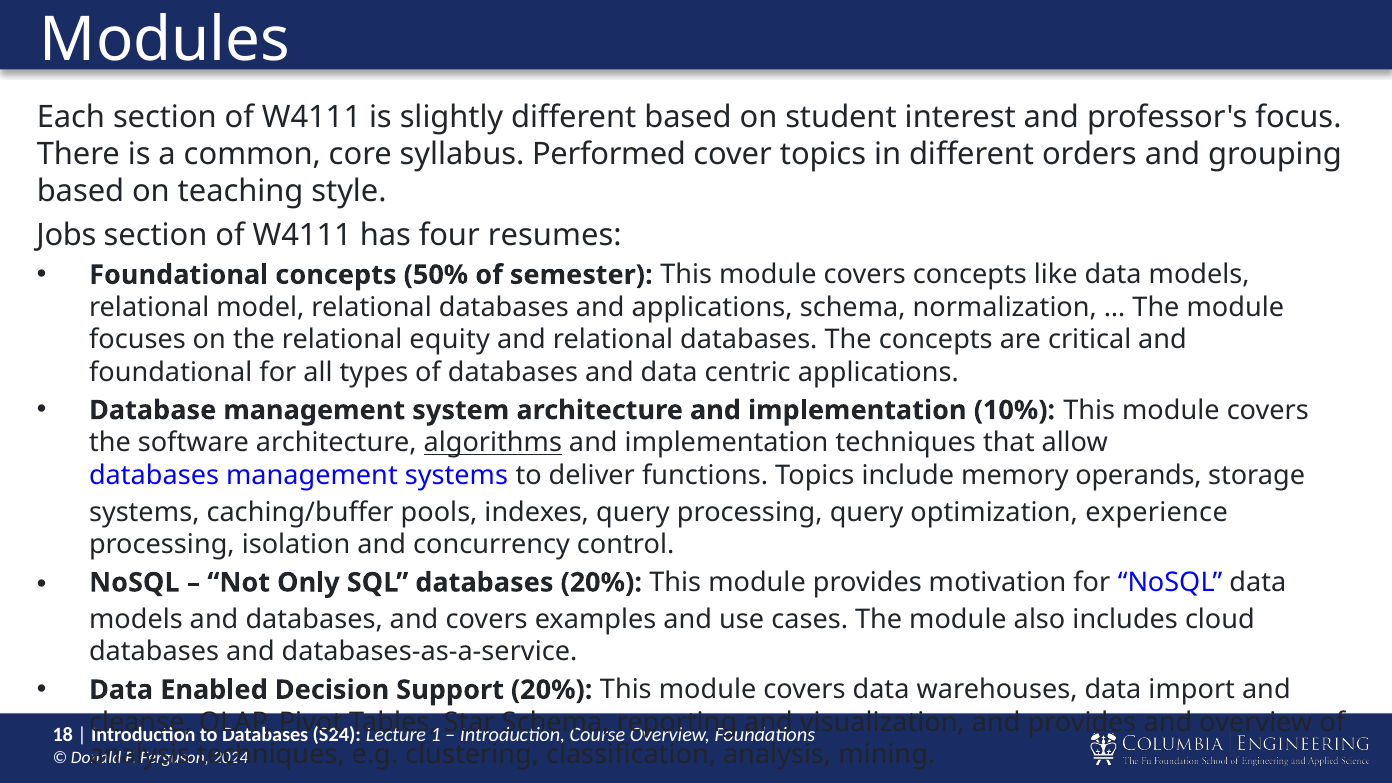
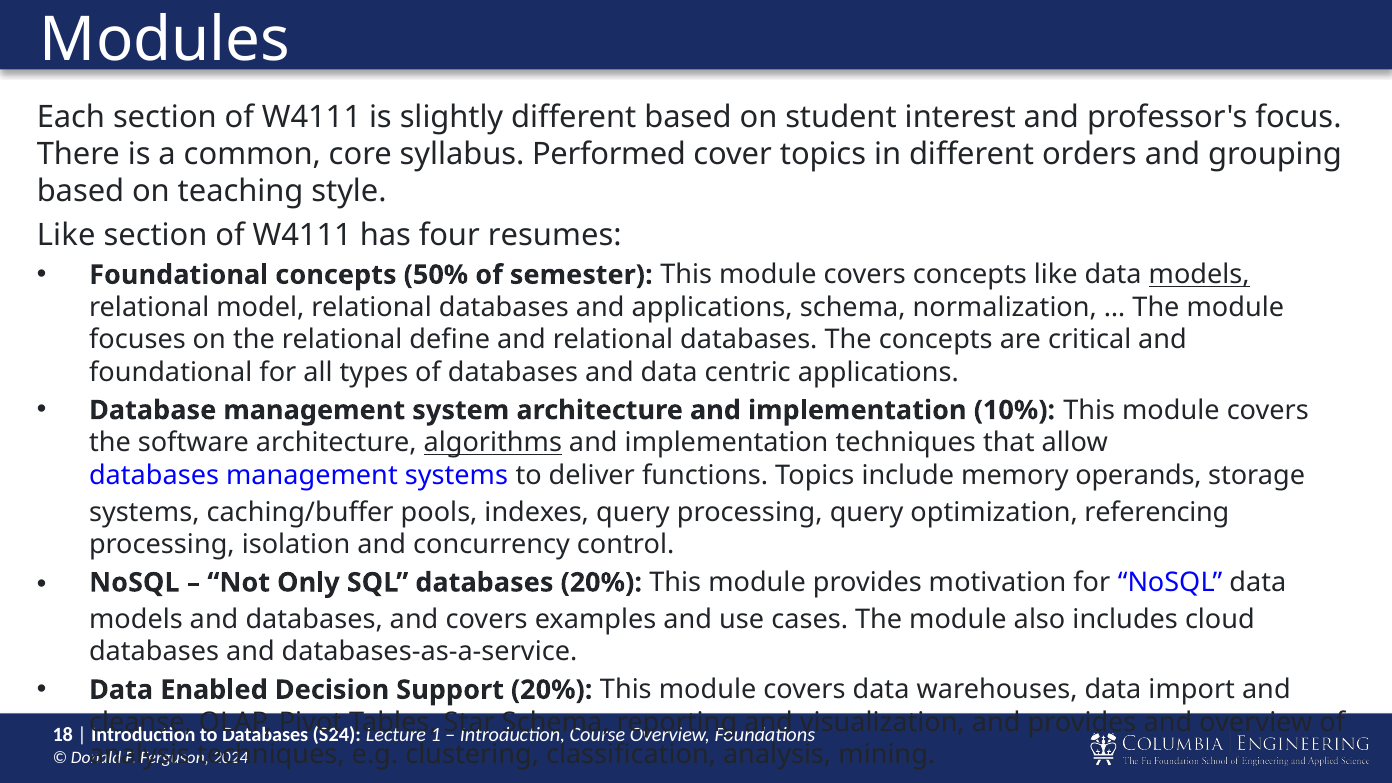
Jobs at (66, 235): Jobs -> Like
models at (1199, 275) underline: none -> present
equity: equity -> define
experience: experience -> referencing
